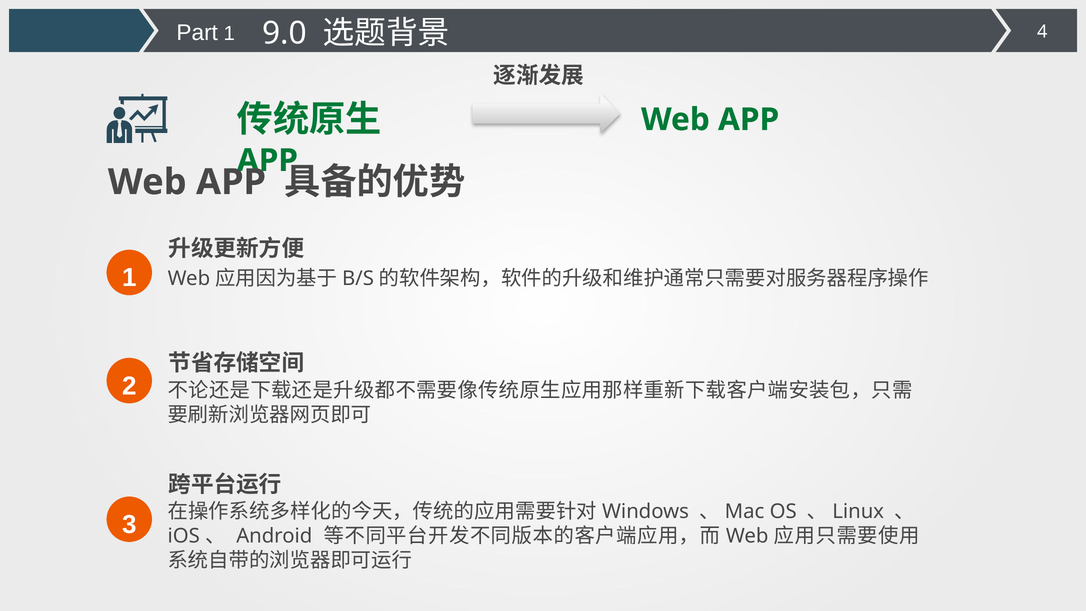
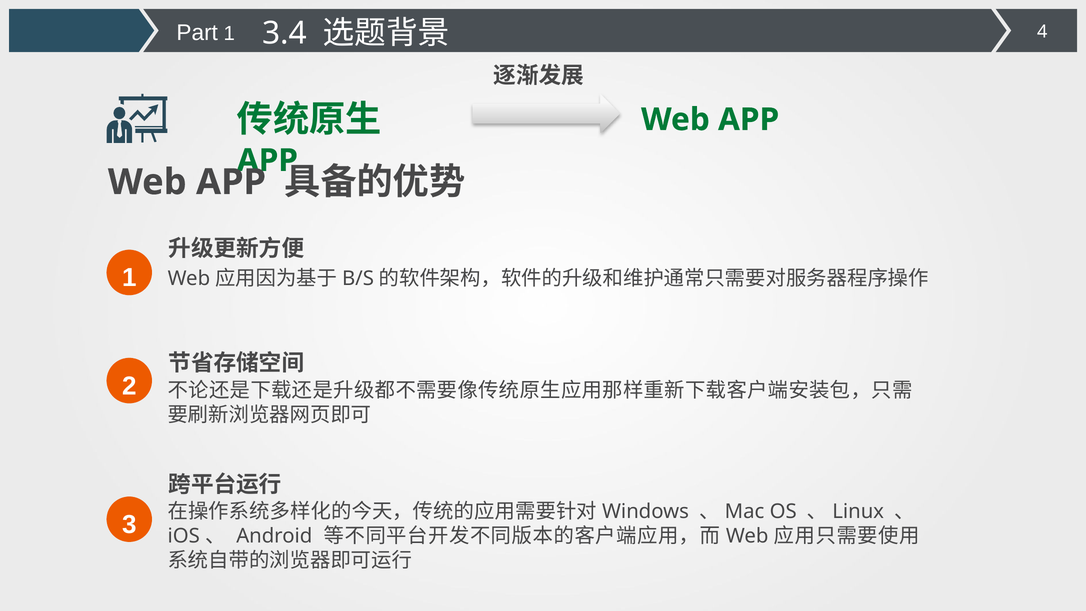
9.0: 9.0 -> 3.4
